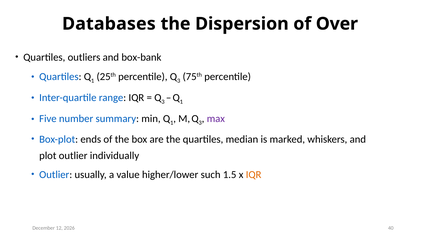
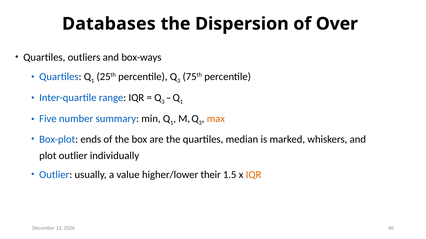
box-bank: box-bank -> box-ways
max colour: purple -> orange
such: such -> their
